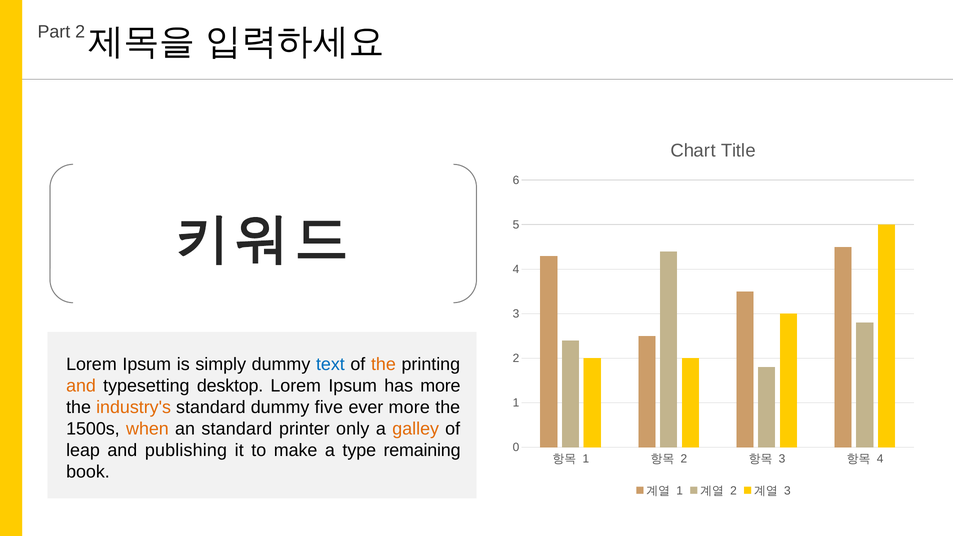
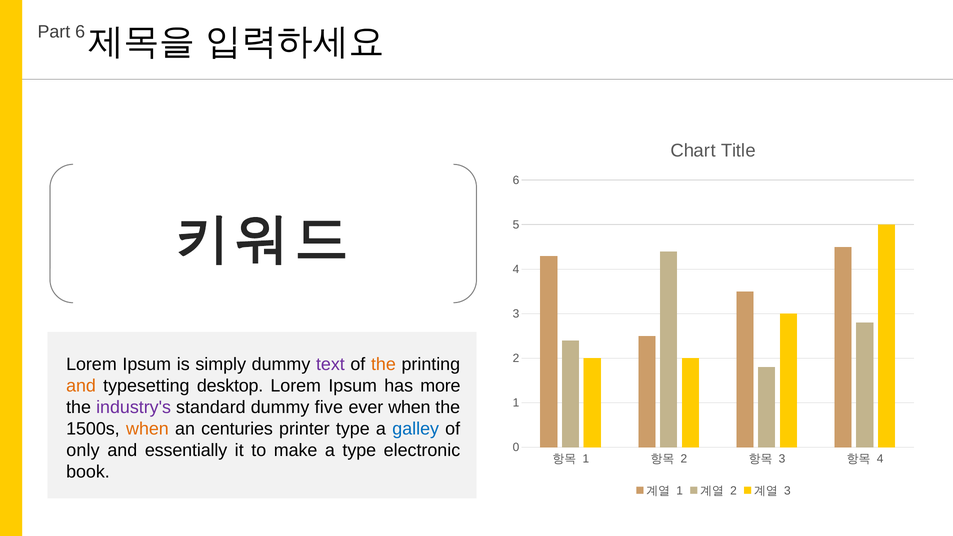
Part 2: 2 -> 6
text colour: blue -> purple
industry's colour: orange -> purple
ever more: more -> when
an standard: standard -> centuries
printer only: only -> type
galley colour: orange -> blue
leap: leap -> only
publishing: publishing -> essentially
remaining: remaining -> electronic
